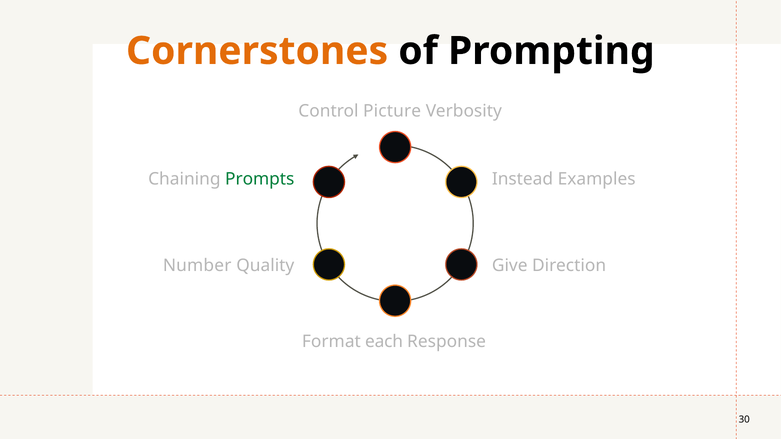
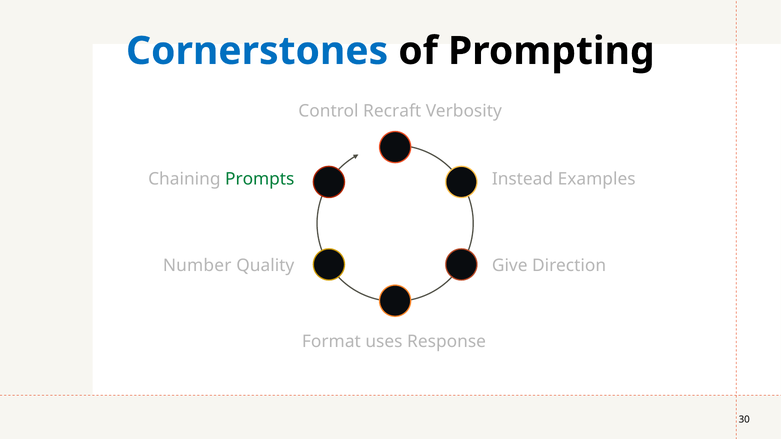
Cornerstones colour: orange -> blue
Picture: Picture -> Recraft
each: each -> uses
